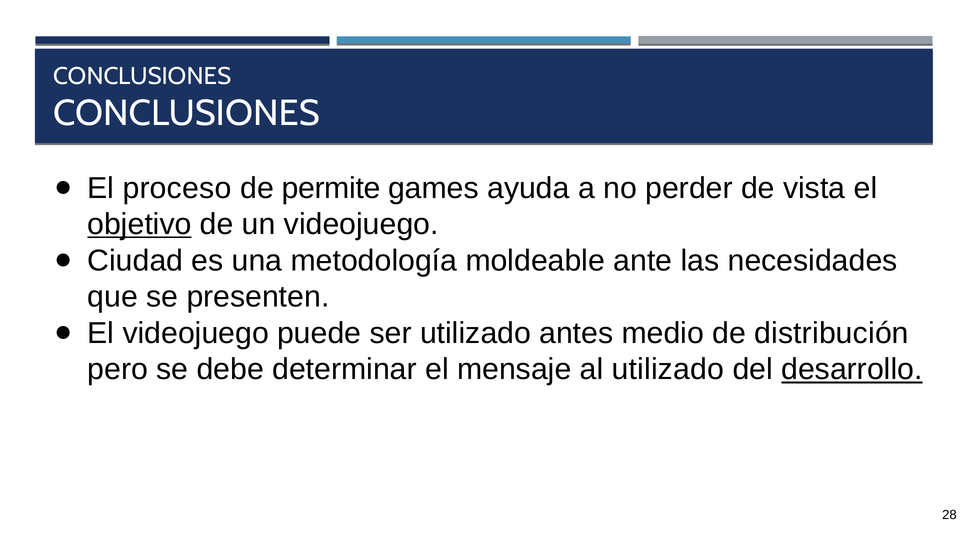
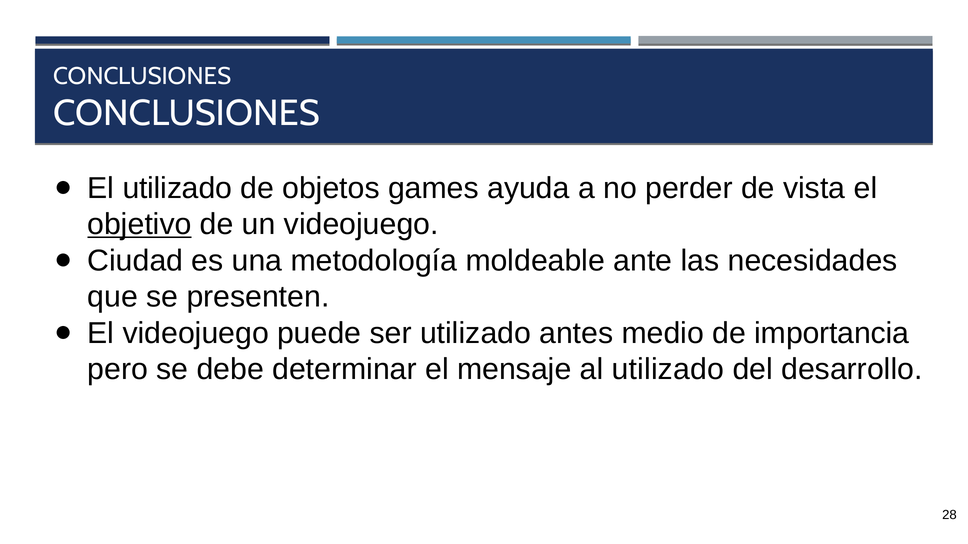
El proceso: proceso -> utilizado
permite: permite -> objetos
distribución: distribución -> importancia
desarrollo underline: present -> none
